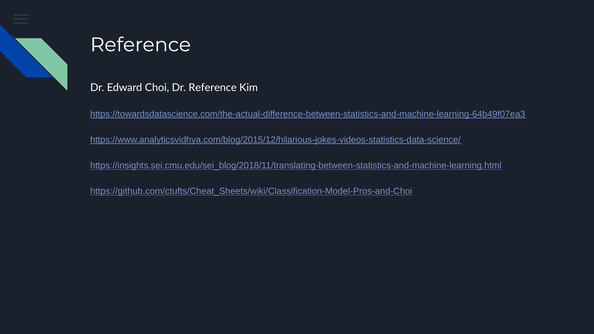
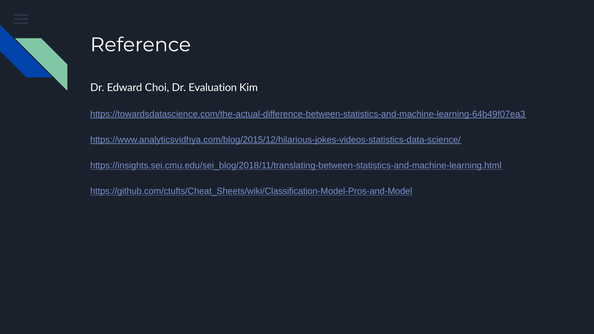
Dr Reference: Reference -> Evaluation
https://github.com/ctufts/Cheat_Sheets/wiki/Classification-Model-Pros-and-Choi: https://github.com/ctufts/Cheat_Sheets/wiki/Classification-Model-Pros-and-Choi -> https://github.com/ctufts/Cheat_Sheets/wiki/Classification-Model-Pros-and-Model
